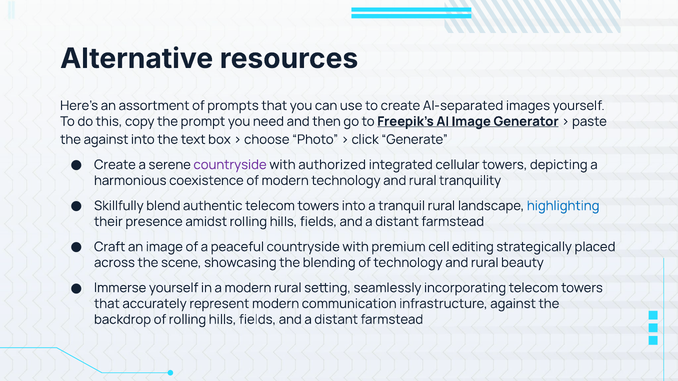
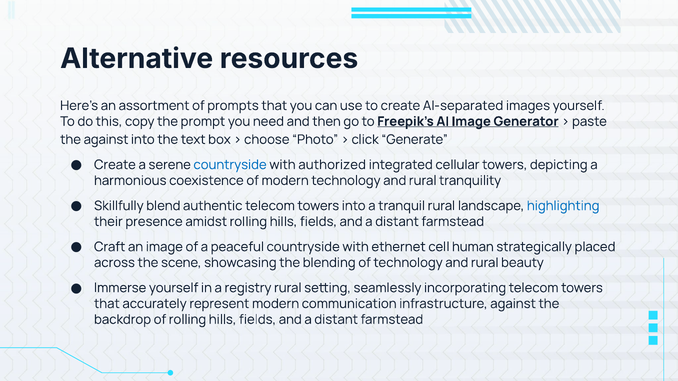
countryside at (230, 165) colour: purple -> blue
premium: premium -> ethernet
editing: editing -> human
a modern: modern -> registry
